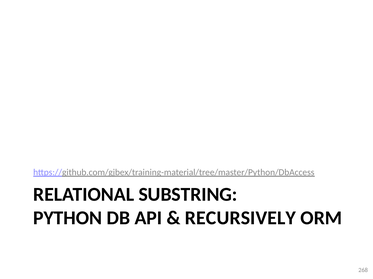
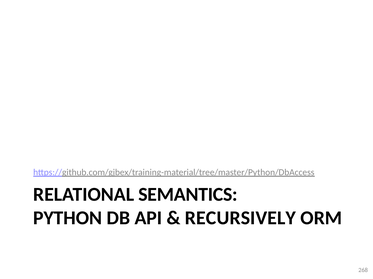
SUBSTRING: SUBSTRING -> SEMANTICS
